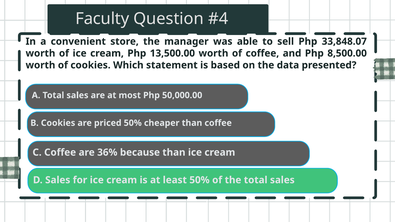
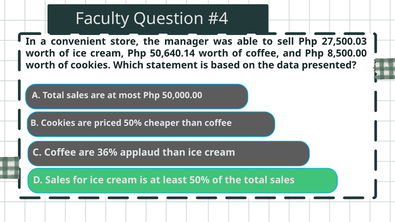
33,848.07: 33,848.07 -> 27,500.03
13,500.00: 13,500.00 -> 50,640.14
because: because -> applaud
